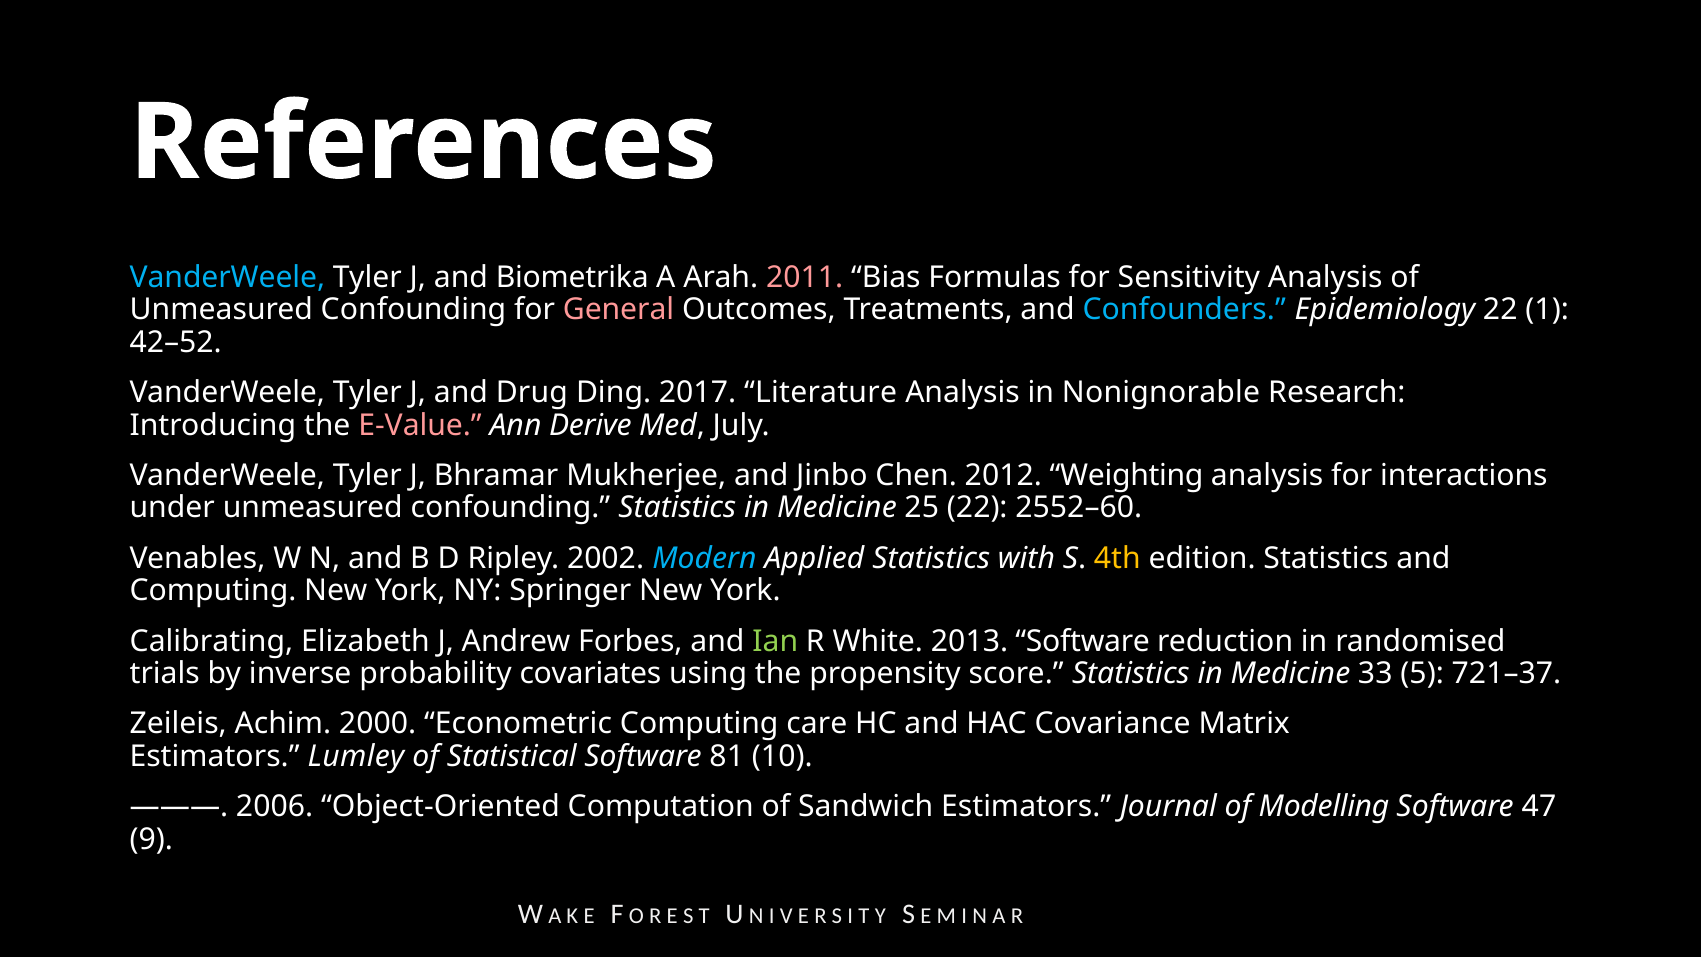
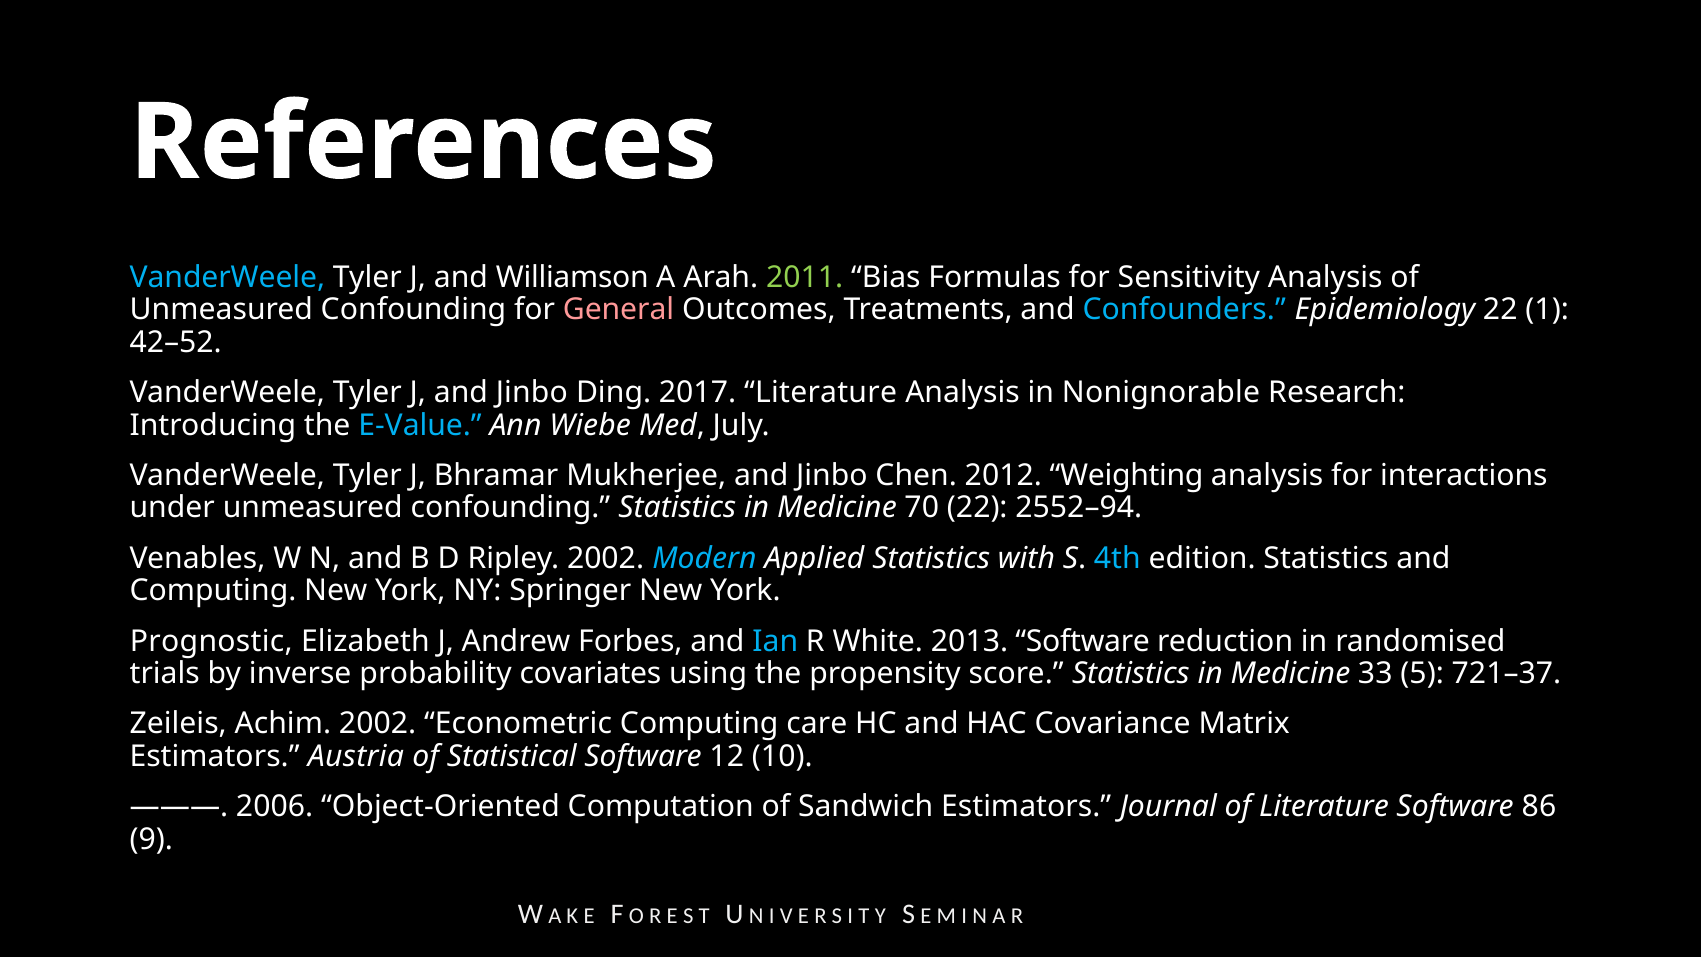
Biometrika: Biometrika -> Williamson
2011 colour: pink -> light green
J and Drug: Drug -> Jinbo
E-Value colour: pink -> light blue
Derive: Derive -> Wiebe
25: 25 -> 70
2552–60: 2552–60 -> 2552–94
4th colour: yellow -> light blue
Calibrating: Calibrating -> Prognostic
Ian colour: light green -> light blue
Achim 2000: 2000 -> 2002
Lumley: Lumley -> Austria
81: 81 -> 12
of Modelling: Modelling -> Literature
47: 47 -> 86
